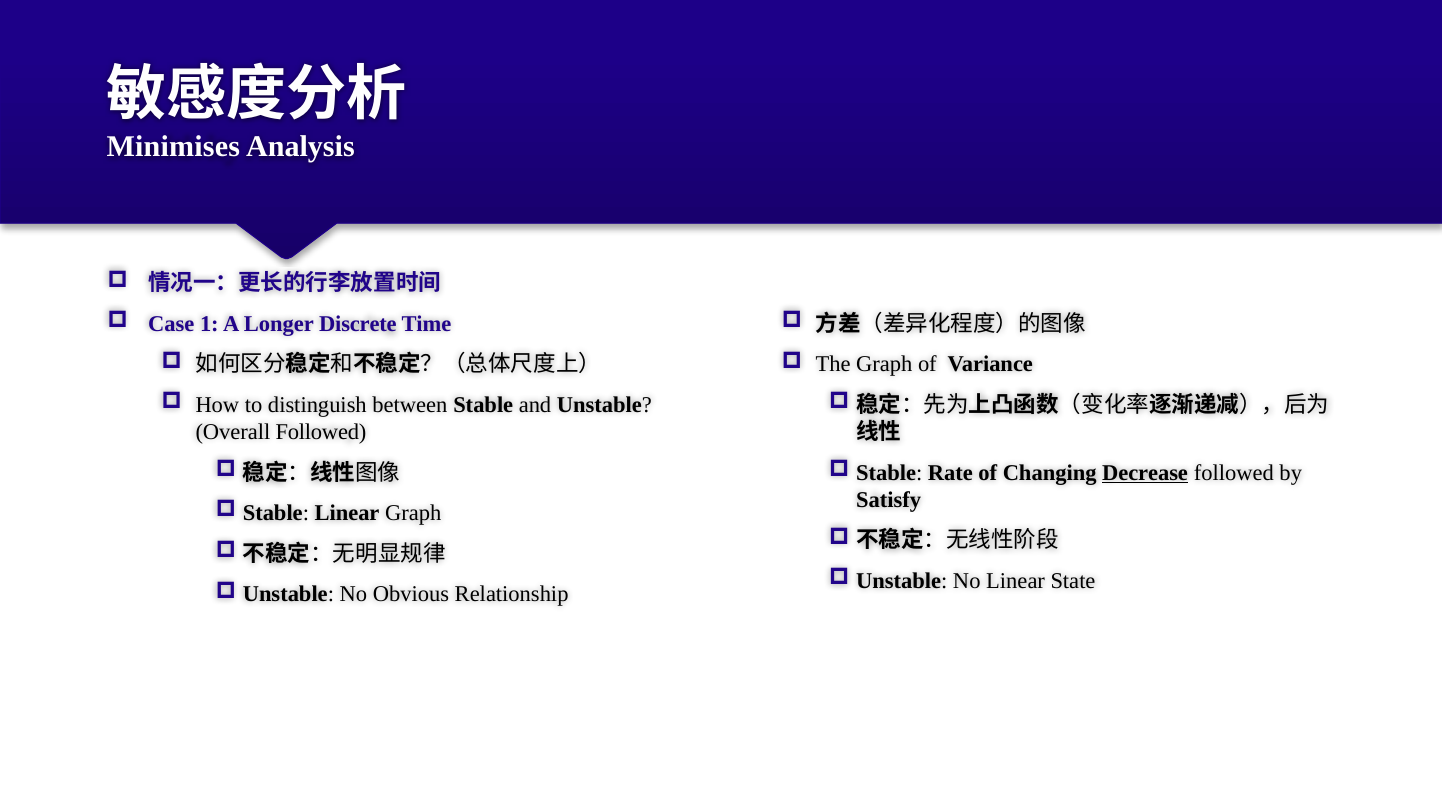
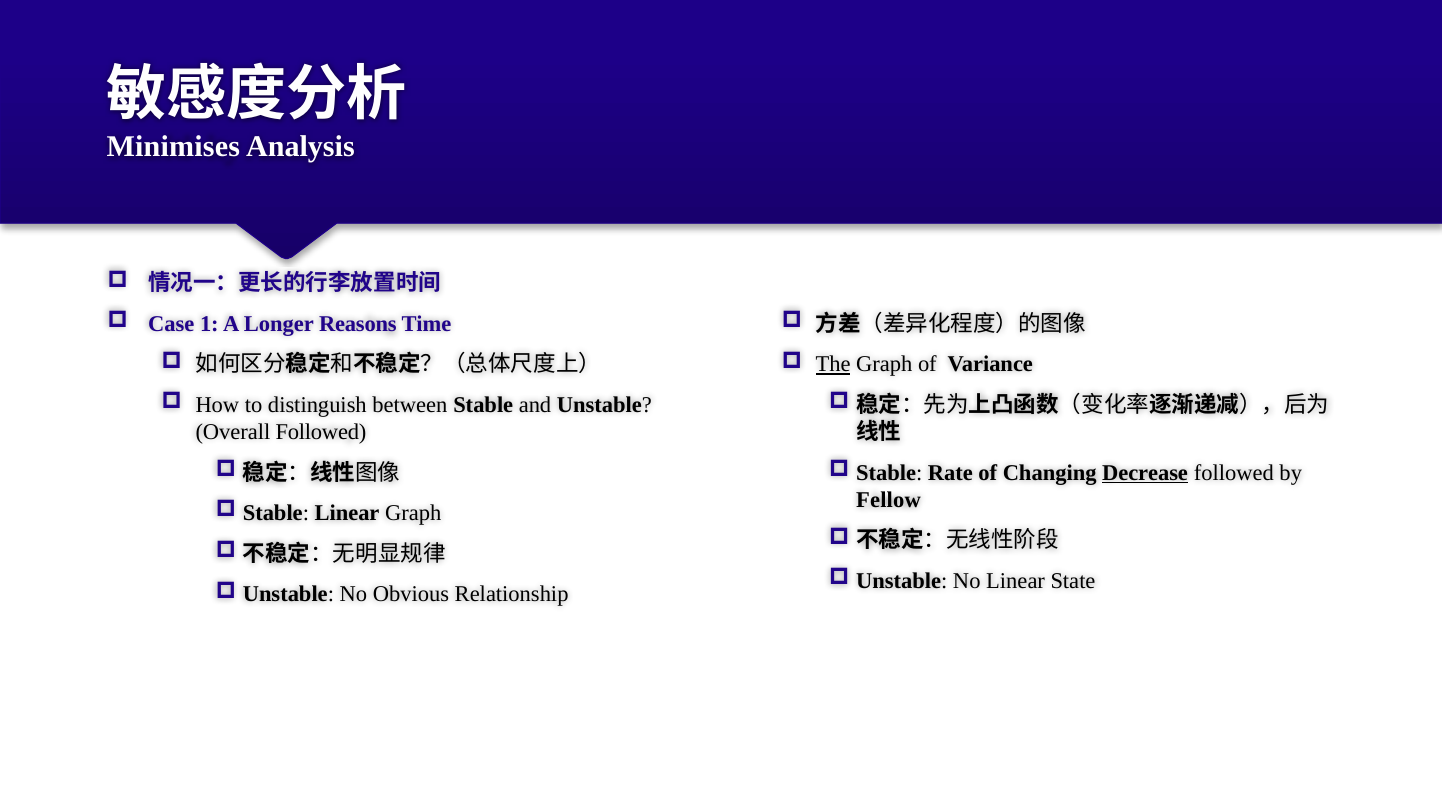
Discrete: Discrete -> Reasons
The underline: none -> present
Satisfy: Satisfy -> Fellow
